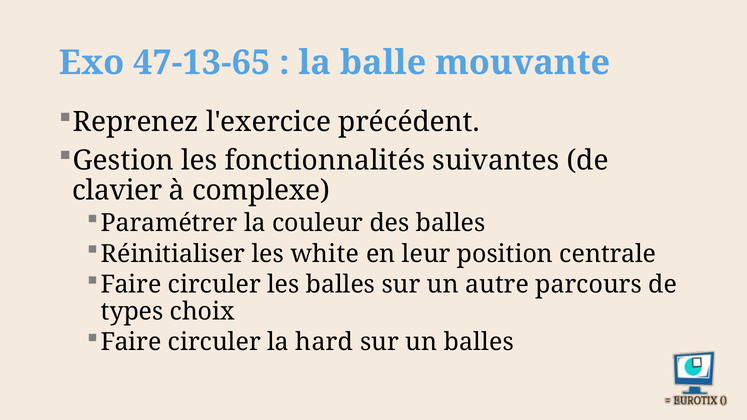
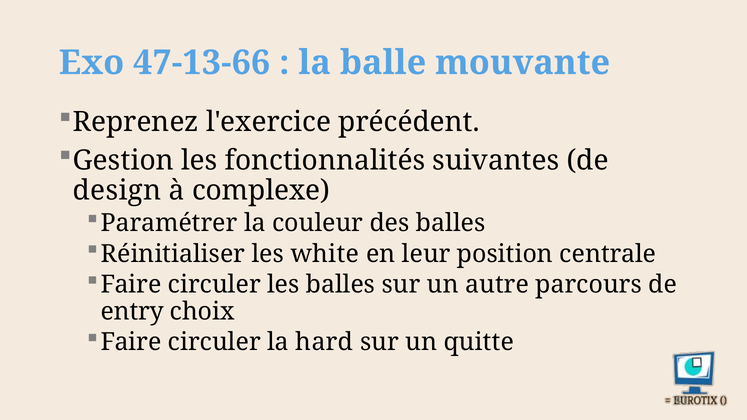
47-13-65: 47-13-65 -> 47-13-66
clavier: clavier -> design
types: types -> entry
un balles: balles -> quitte
